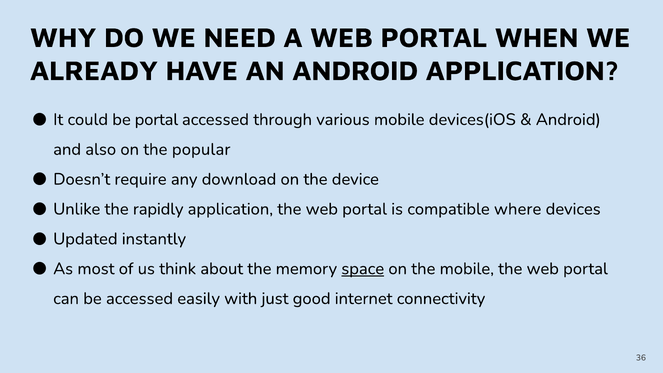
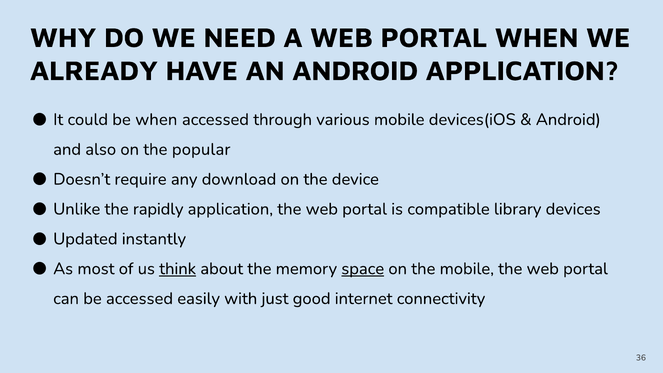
be portal: portal -> when
where: where -> library
think underline: none -> present
